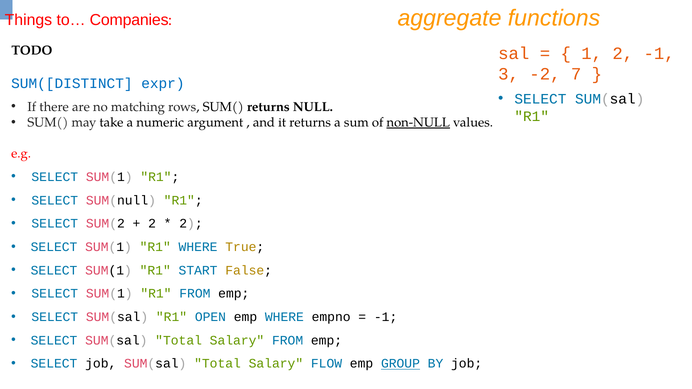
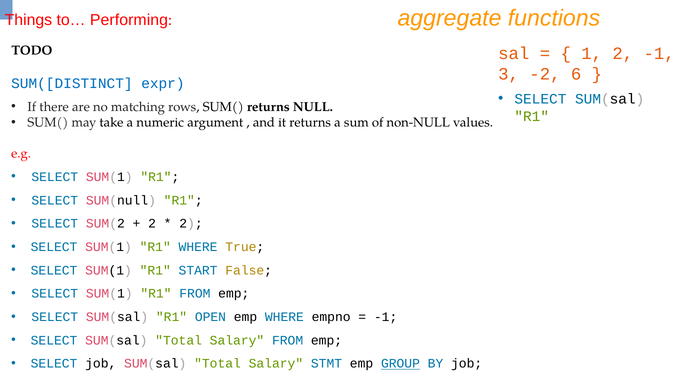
Companies: Companies -> Performing
7: 7 -> 6
non-NULL underline: present -> none
FLOW: FLOW -> STMT
